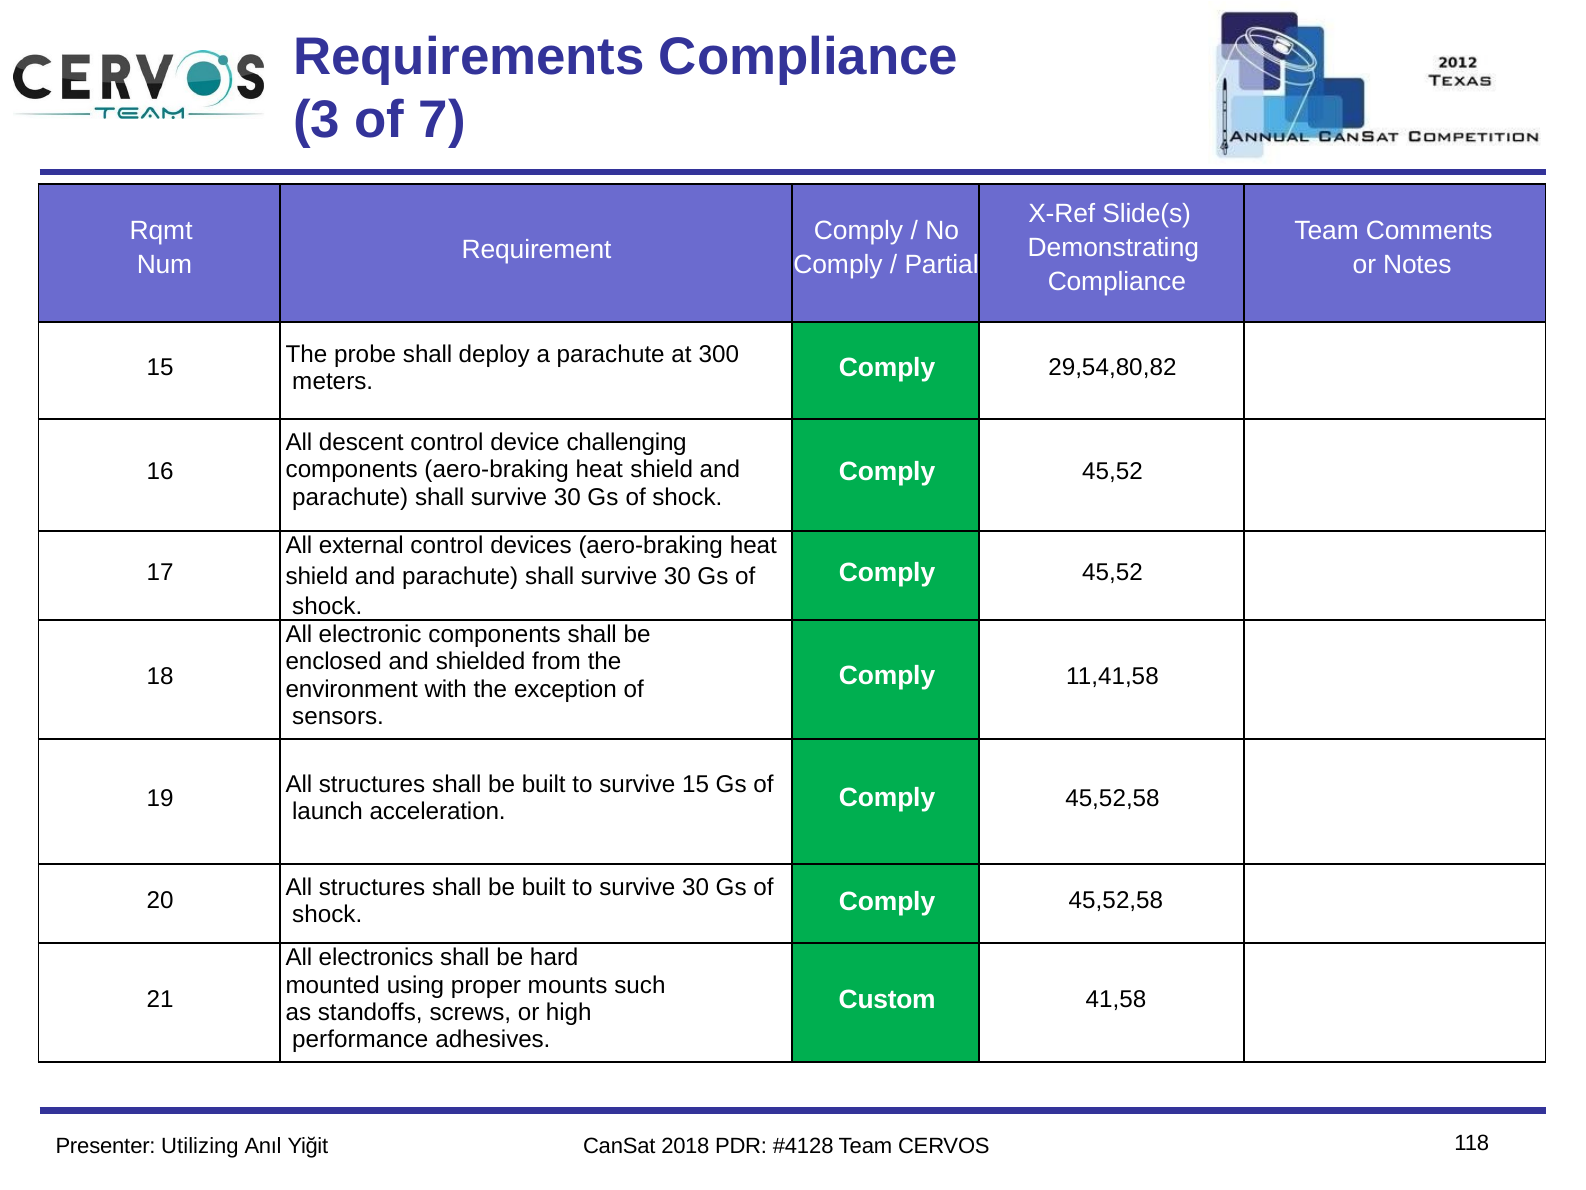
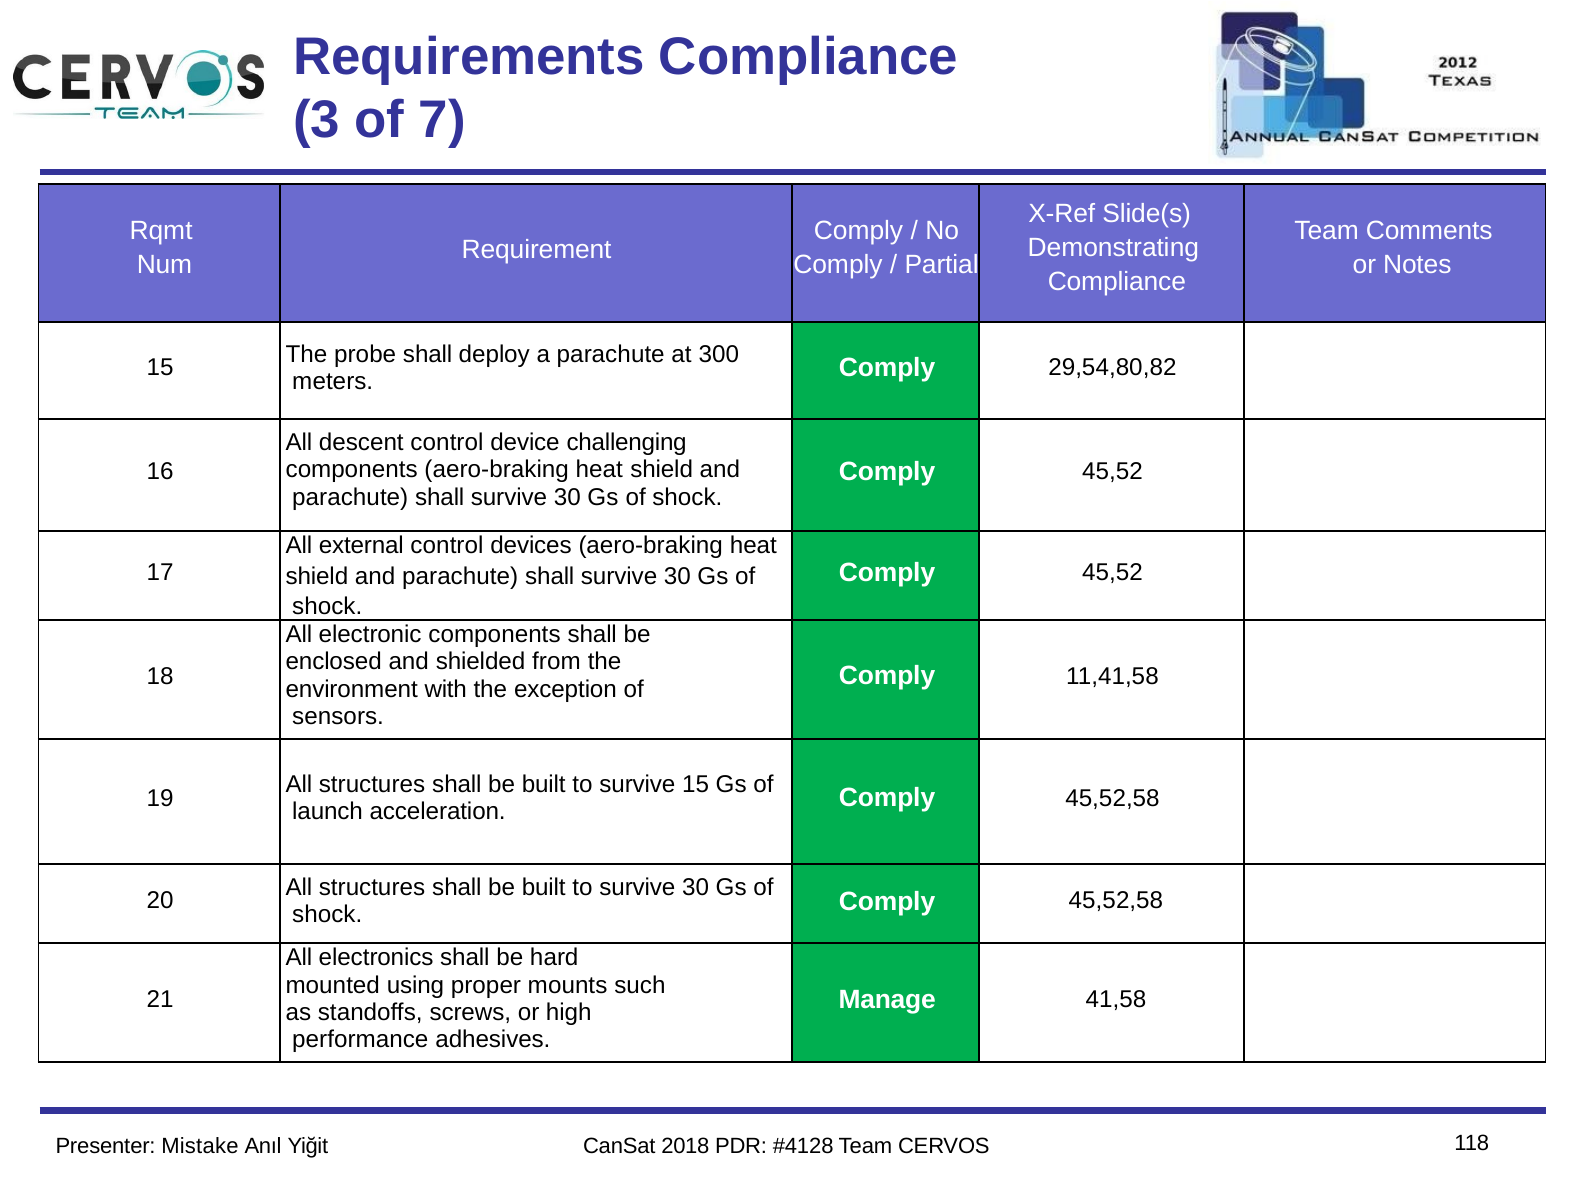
Custom: Custom -> Manage
Utilizing: Utilizing -> Mistake
